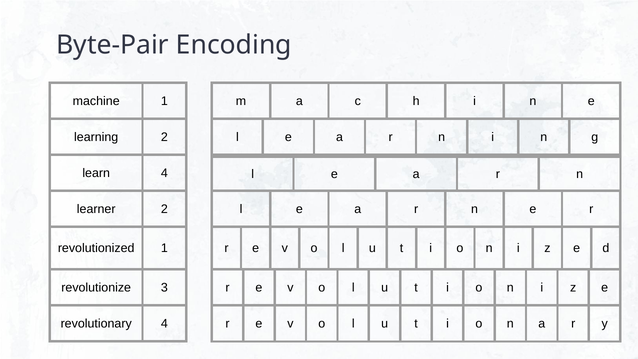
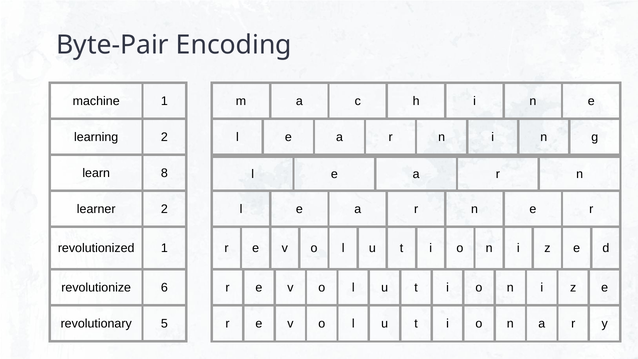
learn 4: 4 -> 8
3: 3 -> 6
revolutionary 4: 4 -> 5
